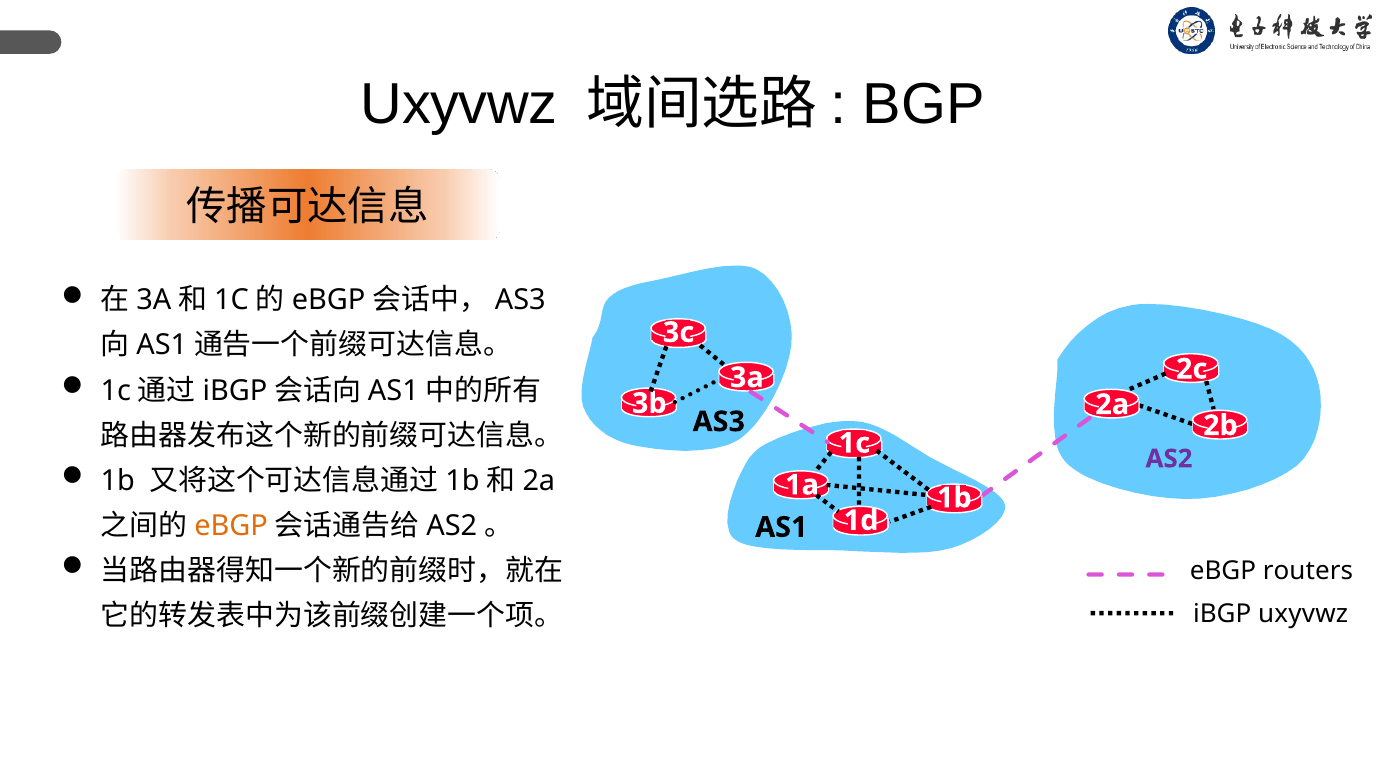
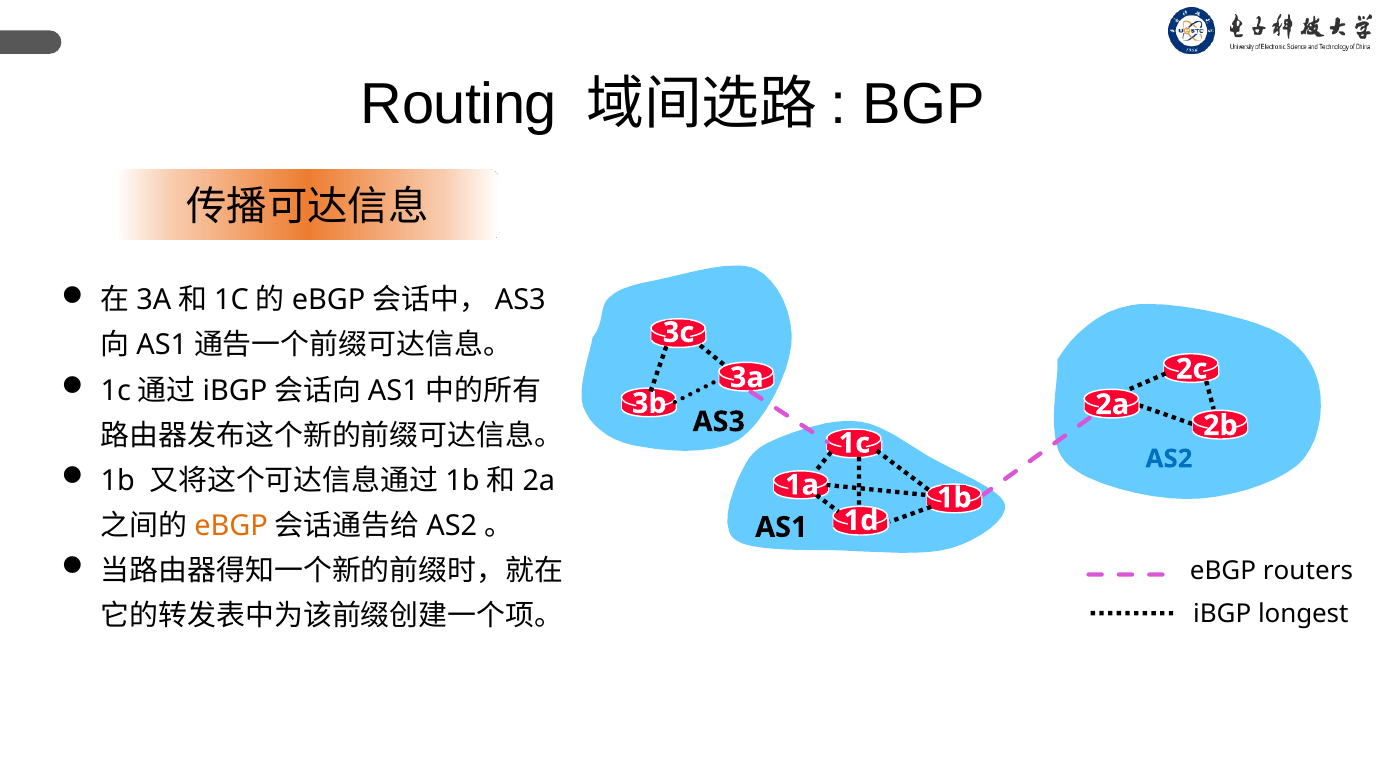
Uxyvwz at (459, 104): Uxyvwz -> Routing
AS2 at (1169, 458) colour: purple -> blue
iBGP uxyvwz: uxyvwz -> longest
